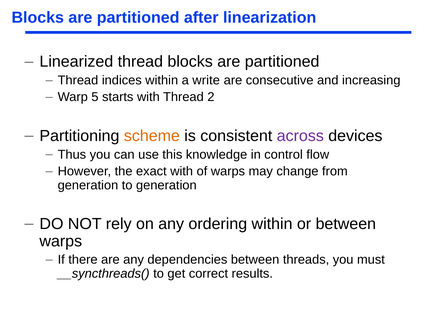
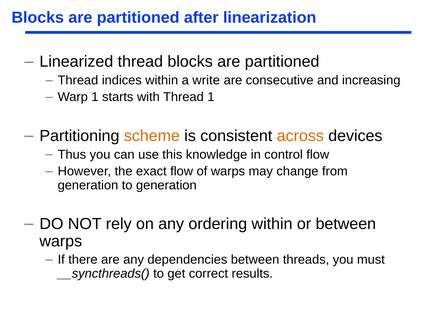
Warp 5: 5 -> 1
Thread 2: 2 -> 1
across colour: purple -> orange
exact with: with -> flow
